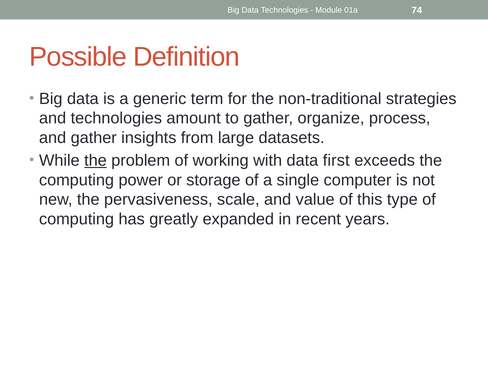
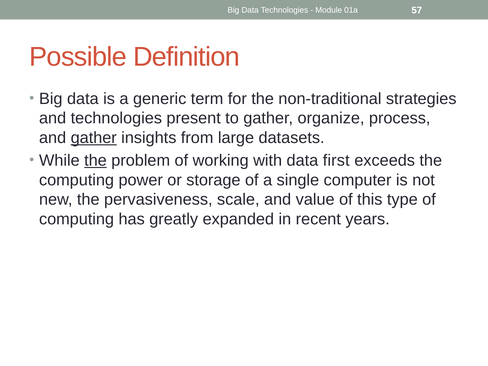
74: 74 -> 57
amount: amount -> present
gather at (94, 138) underline: none -> present
